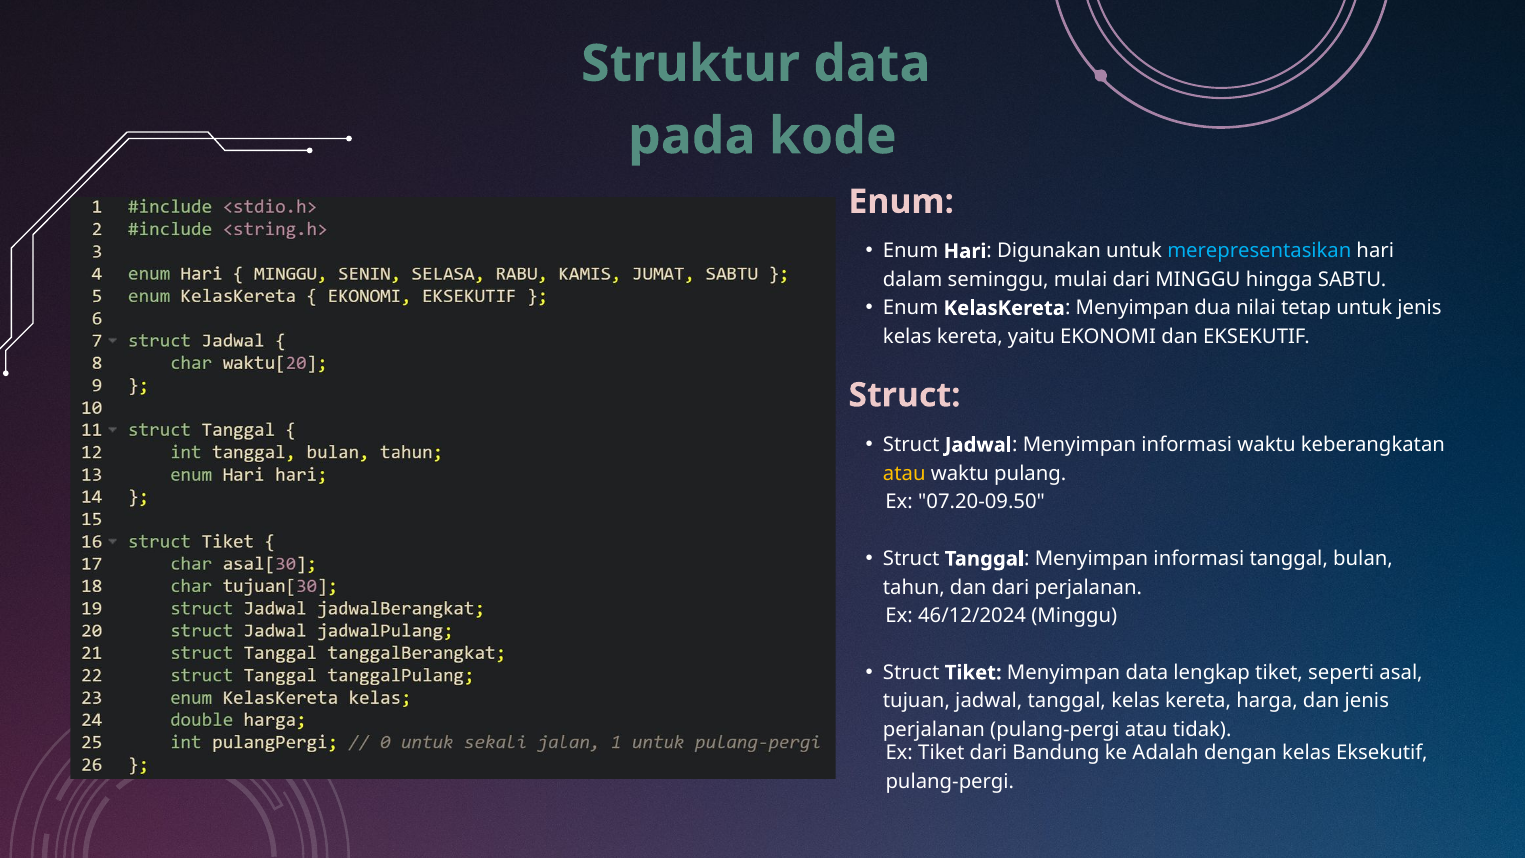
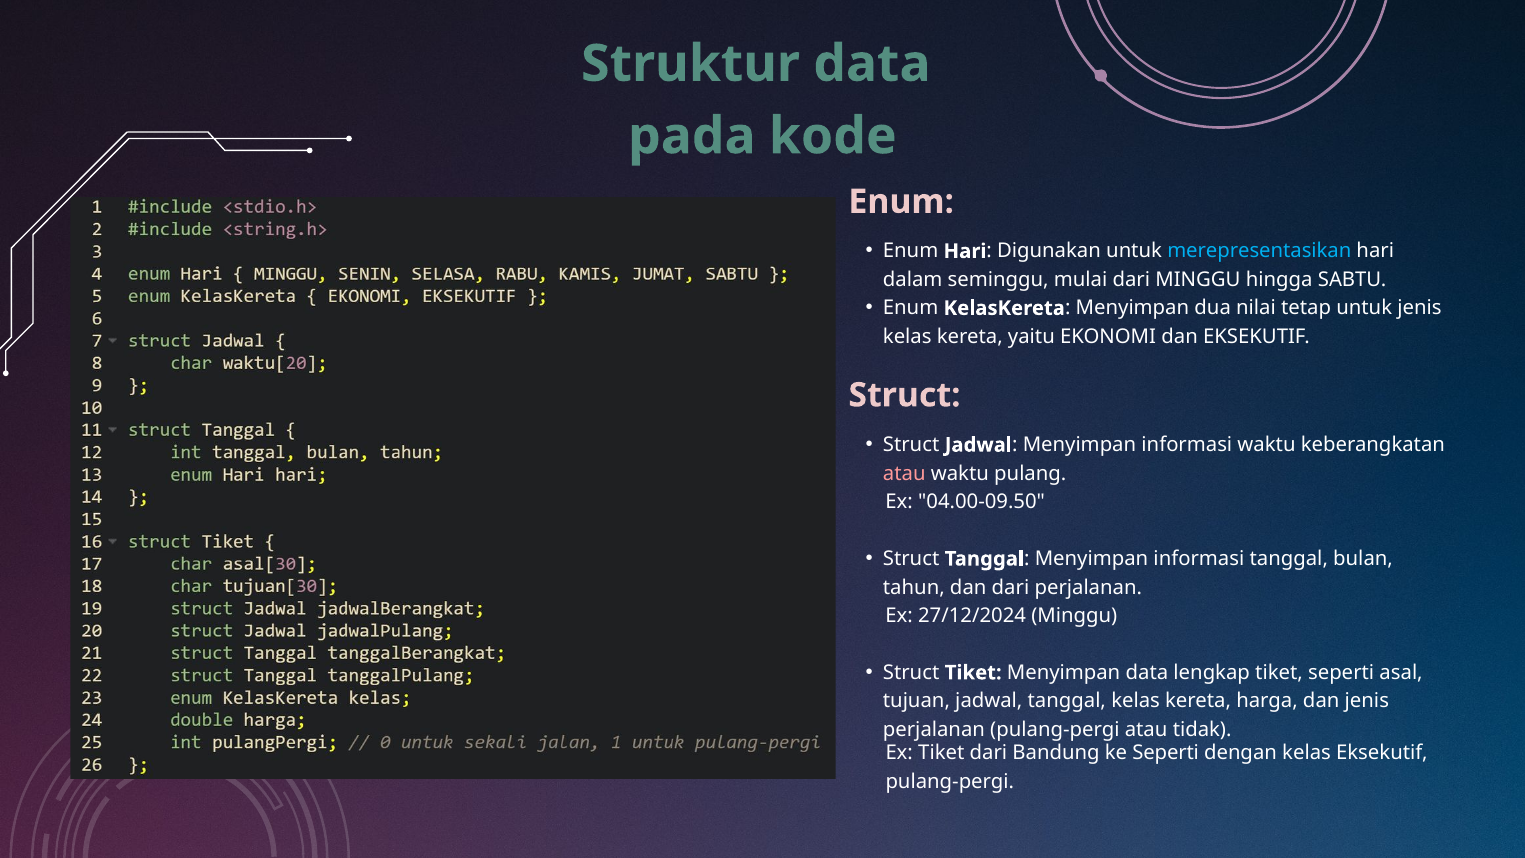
atau at (904, 473) colour: yellow -> pink
07.20-09.50: 07.20-09.50 -> 04.00-09.50
46/12/2024: 46/12/2024 -> 27/12/2024
ke Adalah: Adalah -> Seperti
